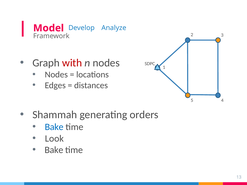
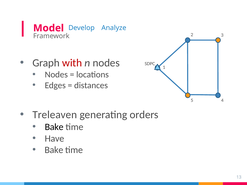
Shammah: Shammah -> Treleaven
Bake at (54, 127) colour: blue -> black
Look: Look -> Have
